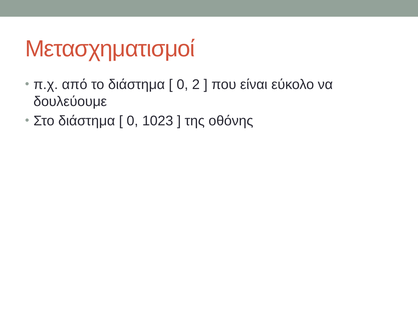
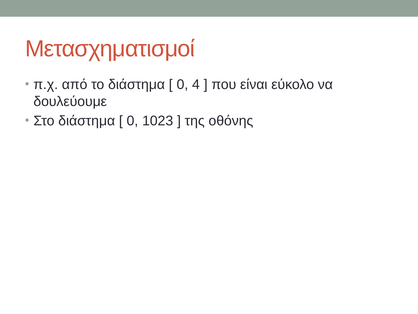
2: 2 -> 4
